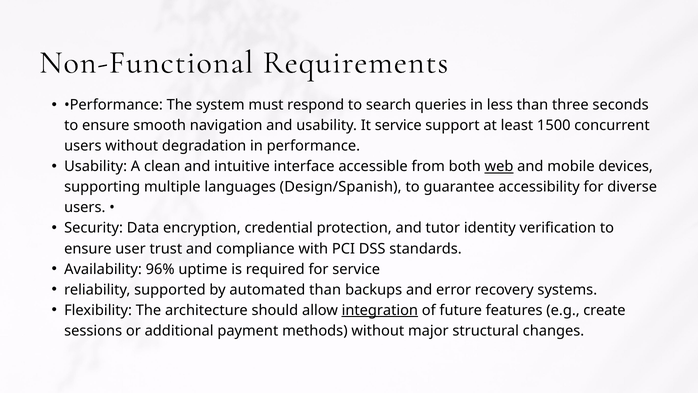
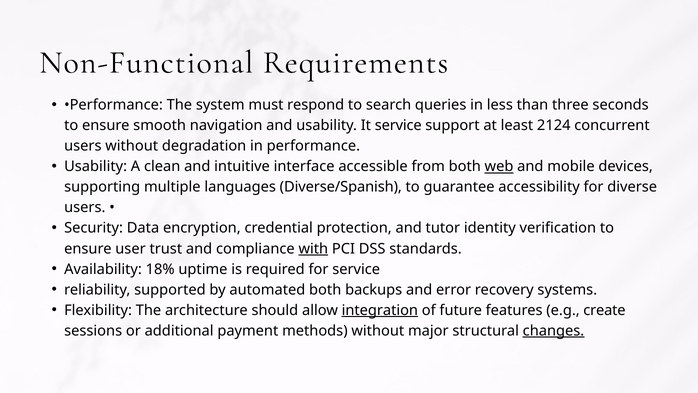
1500: 1500 -> 2124
Design/Spanish: Design/Spanish -> Diverse/Spanish
with underline: none -> present
96%: 96% -> 18%
automated than: than -> both
changes underline: none -> present
